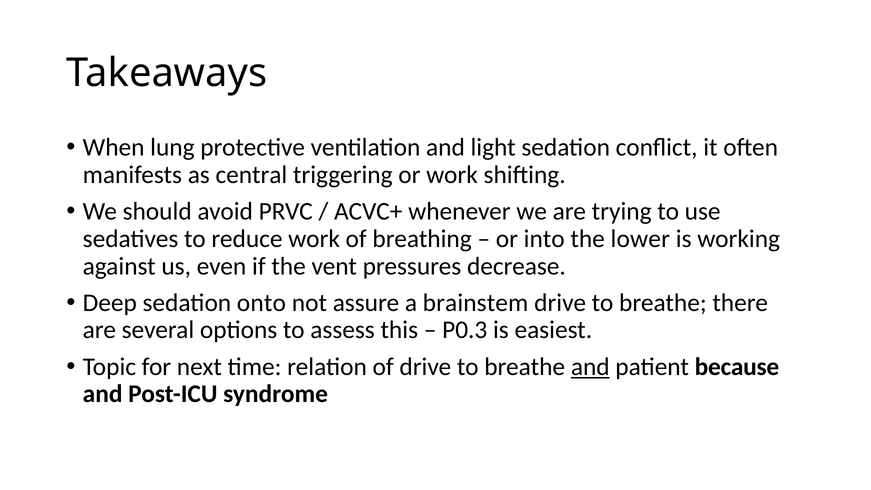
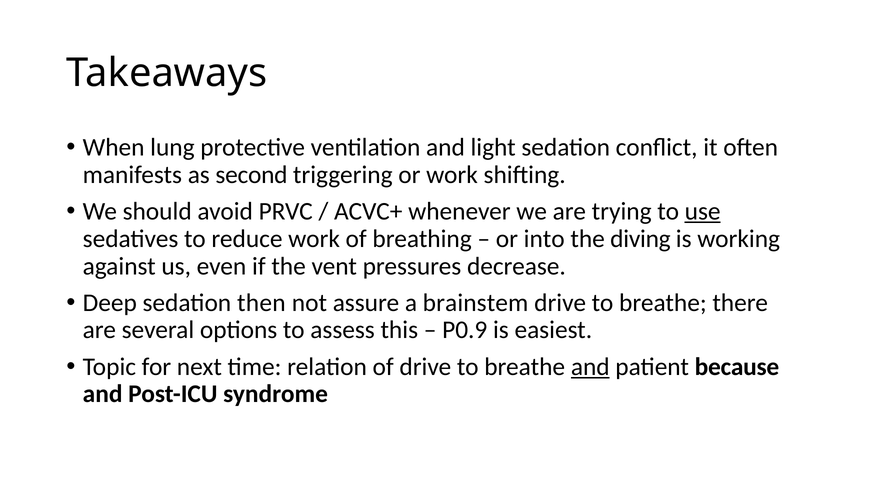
central: central -> second
use underline: none -> present
lower: lower -> diving
onto: onto -> then
P0.3: P0.3 -> P0.9
